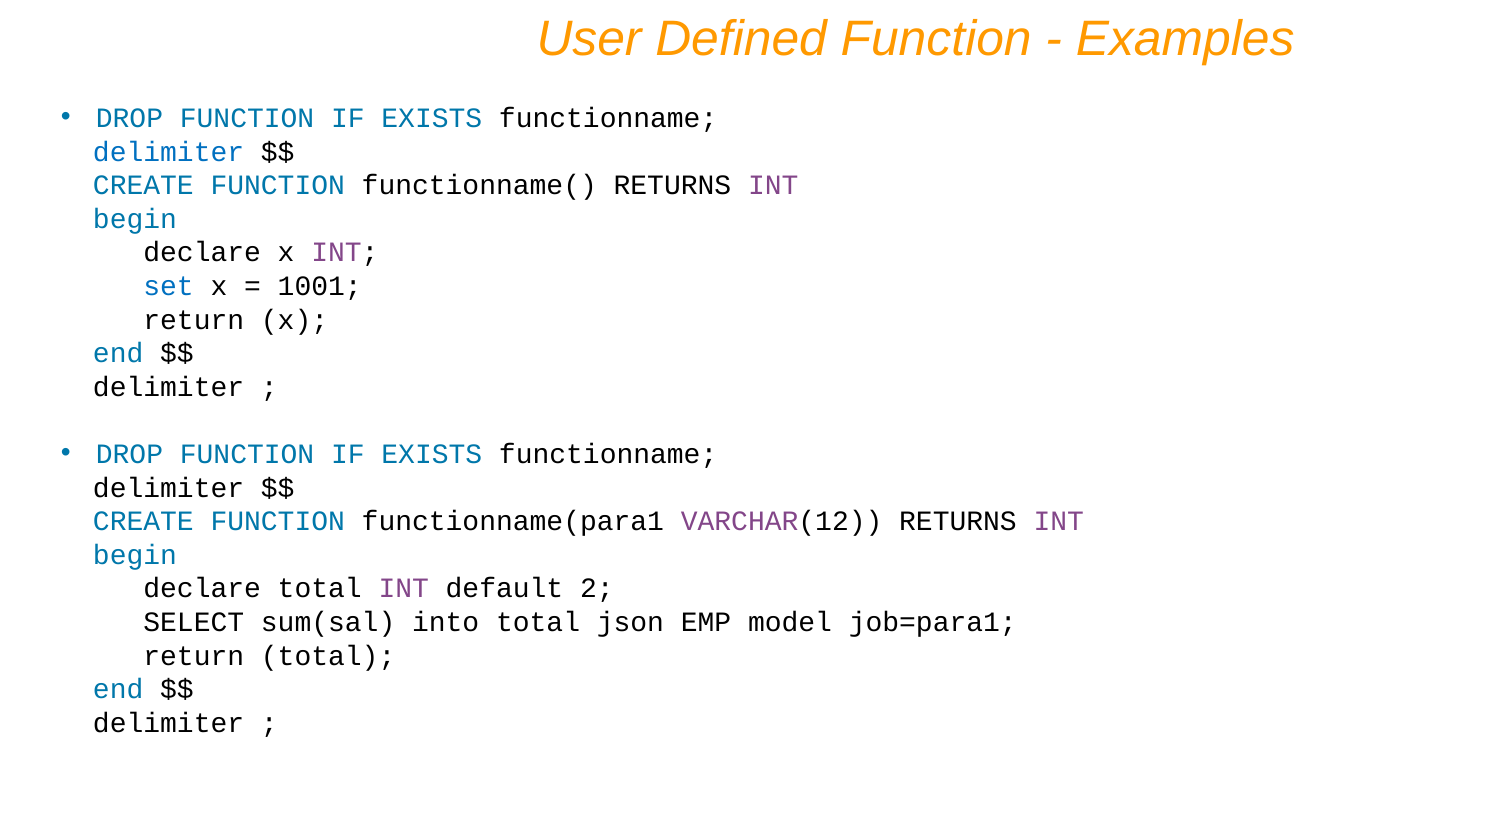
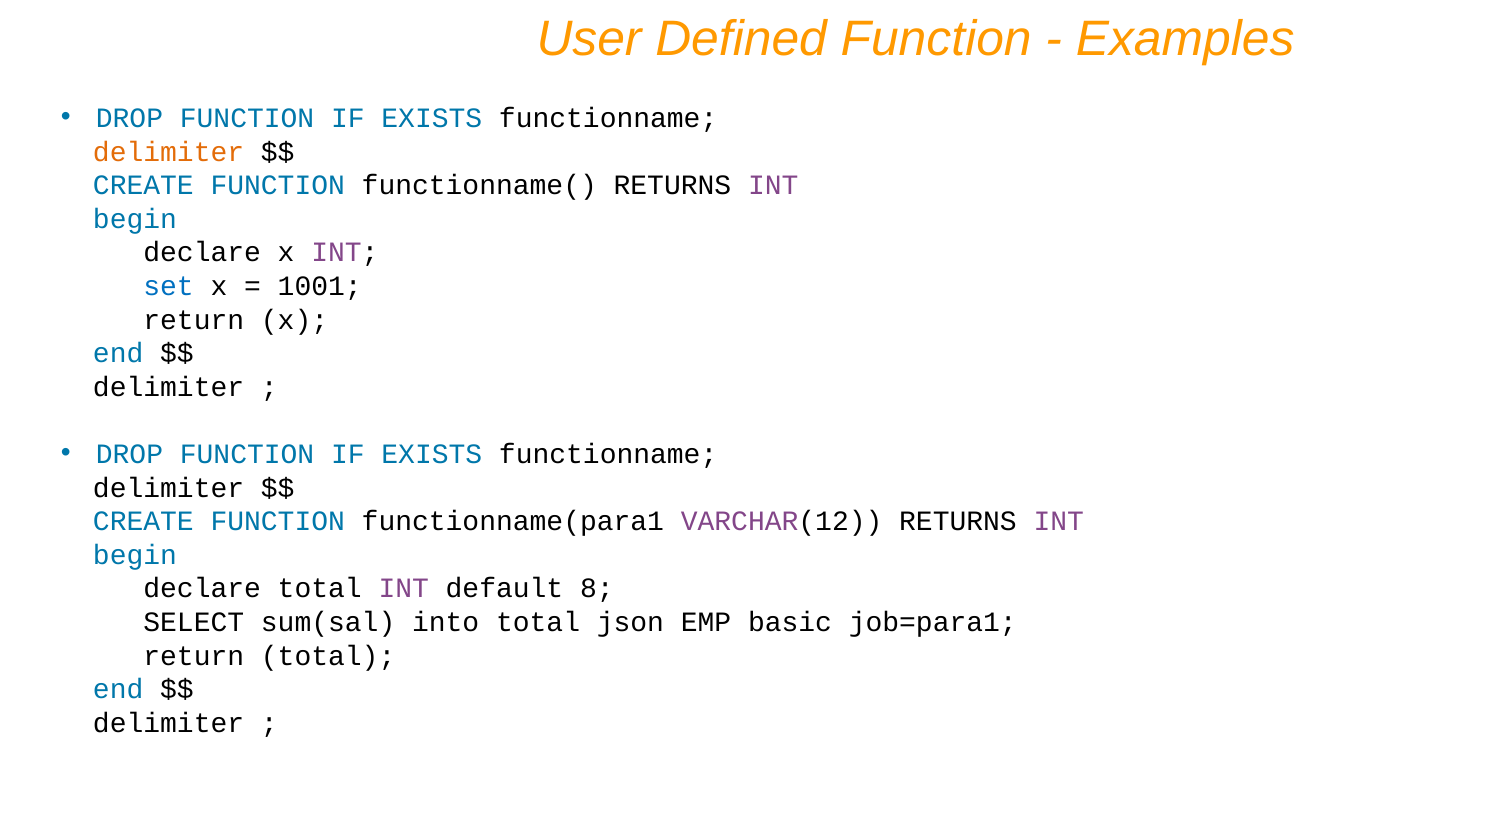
delimiter at (169, 152) colour: blue -> orange
2: 2 -> 8
model: model -> basic
